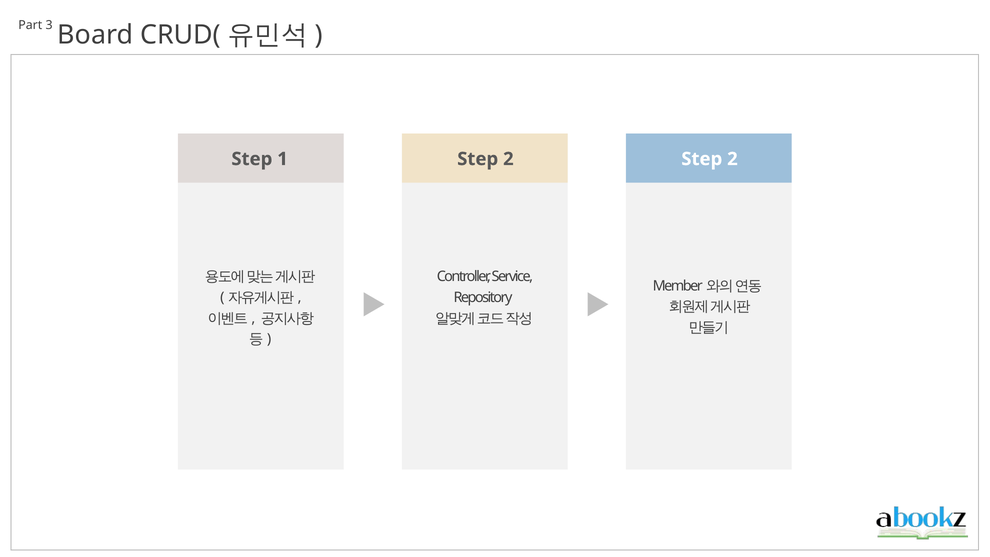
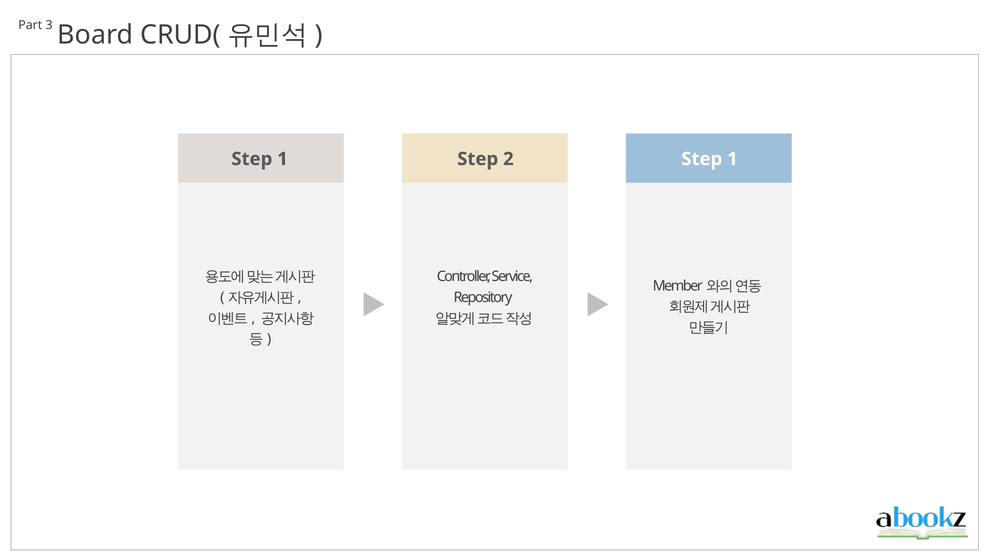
2 Step 2: 2 -> 1
